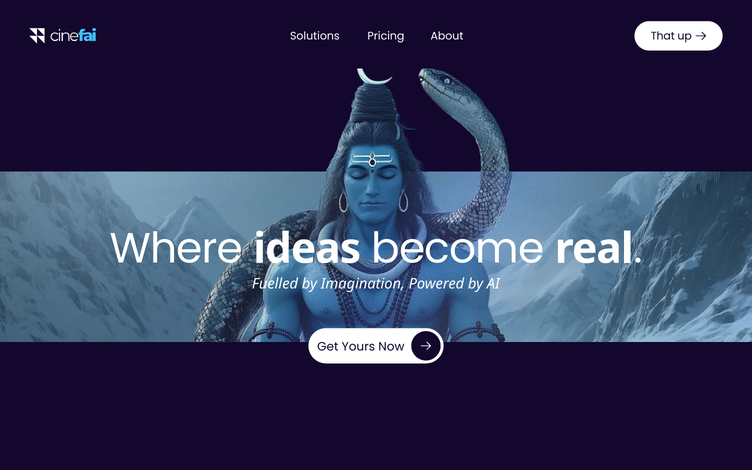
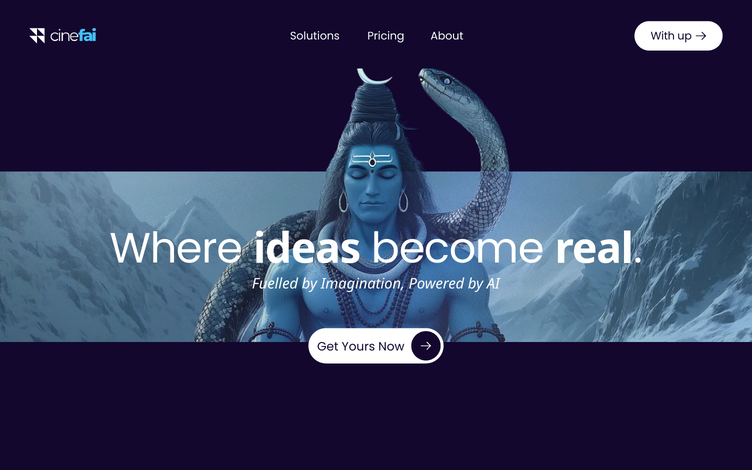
That: That -> With
